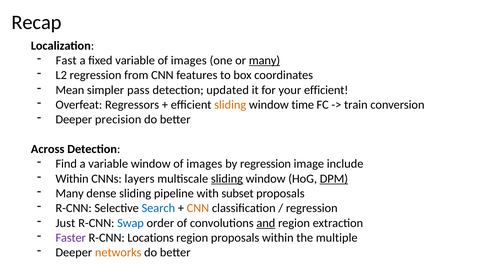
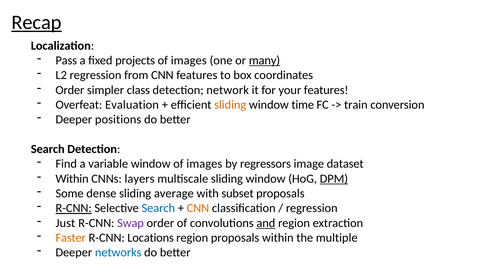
Recap underline: none -> present
Fast: Fast -> Pass
fixed variable: variable -> projects
Mean at (70, 90): Mean -> Order
pass: pass -> class
updated: updated -> network
your efficient: efficient -> features
Regressors: Regressors -> Evaluation
precision: precision -> positions
Across at (48, 149): Across -> Search
by regression: regression -> regressors
include: include -> dataset
sliding at (227, 179) underline: present -> none
Many at (70, 194): Many -> Some
pipeline: pipeline -> average
R-CNN at (74, 208) underline: none -> present
Swap colour: blue -> purple
Faster colour: purple -> orange
networks colour: orange -> blue
